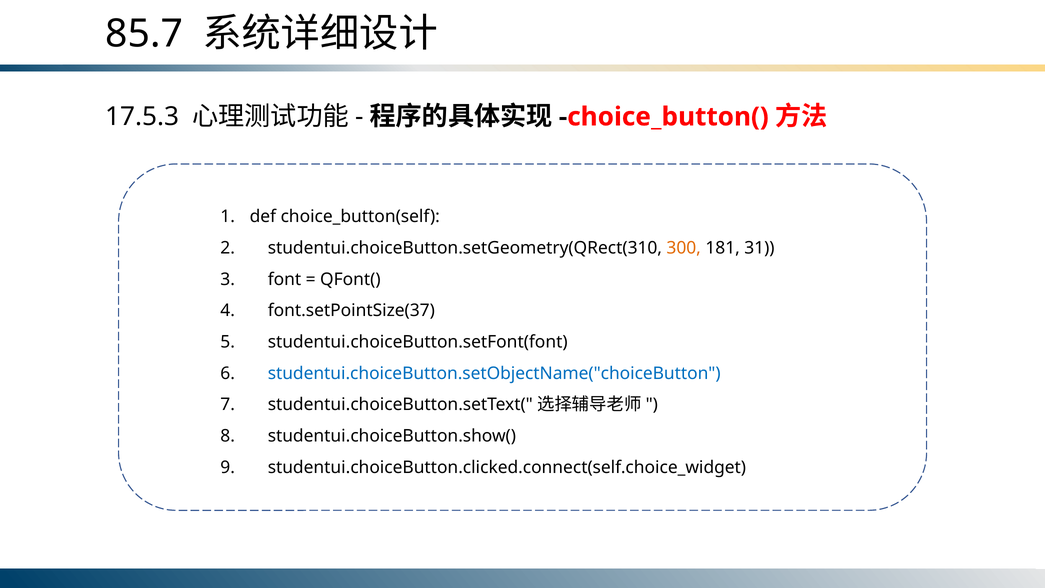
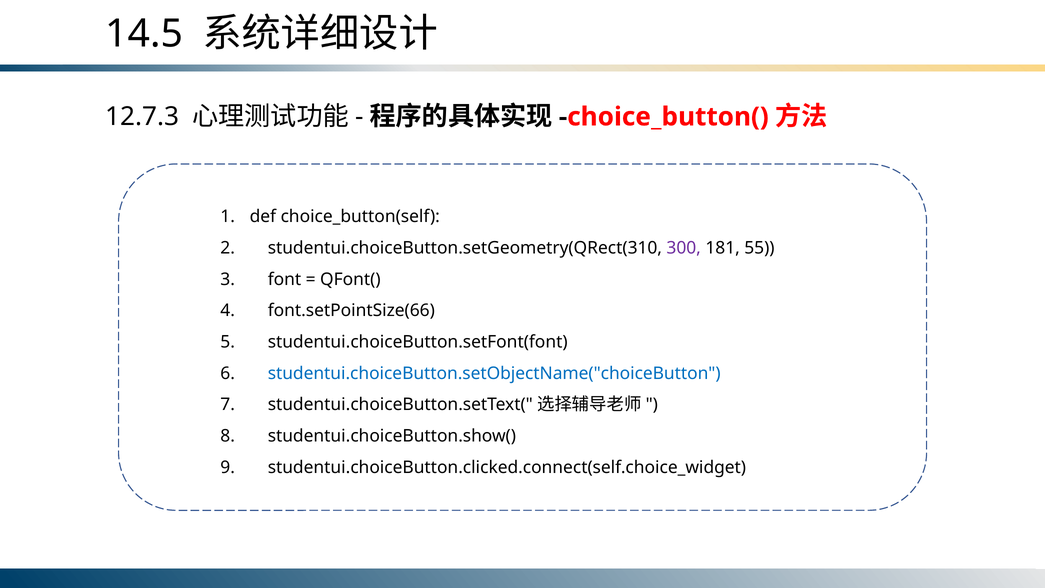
85.7: 85.7 -> 14.5
17.5.3: 17.5.3 -> 12.7.3
300 colour: orange -> purple
31: 31 -> 55
font.setPointSize(37: font.setPointSize(37 -> font.setPointSize(66
